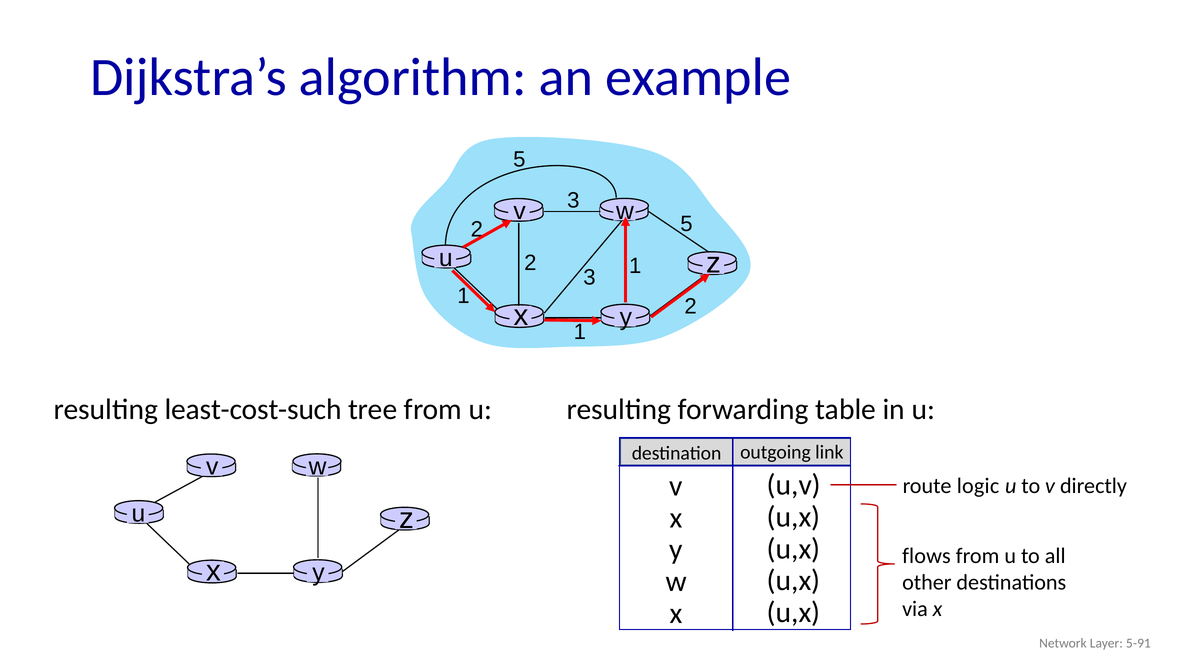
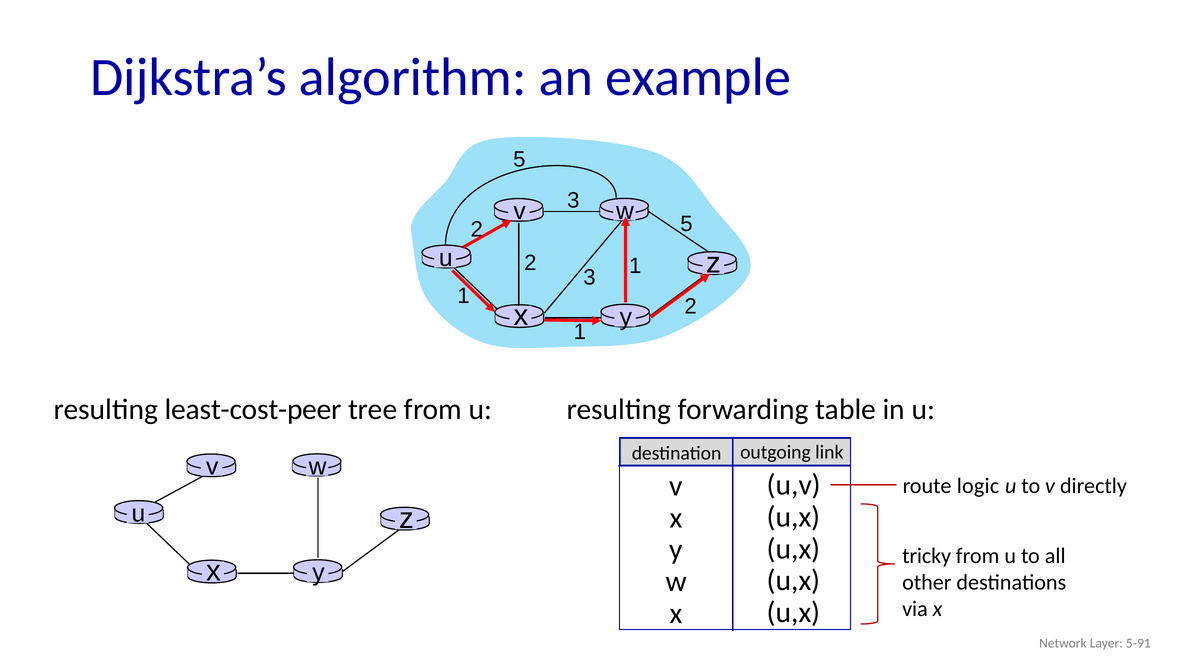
least-cost-such: least-cost-such -> least-cost-peer
flows: flows -> tricky
